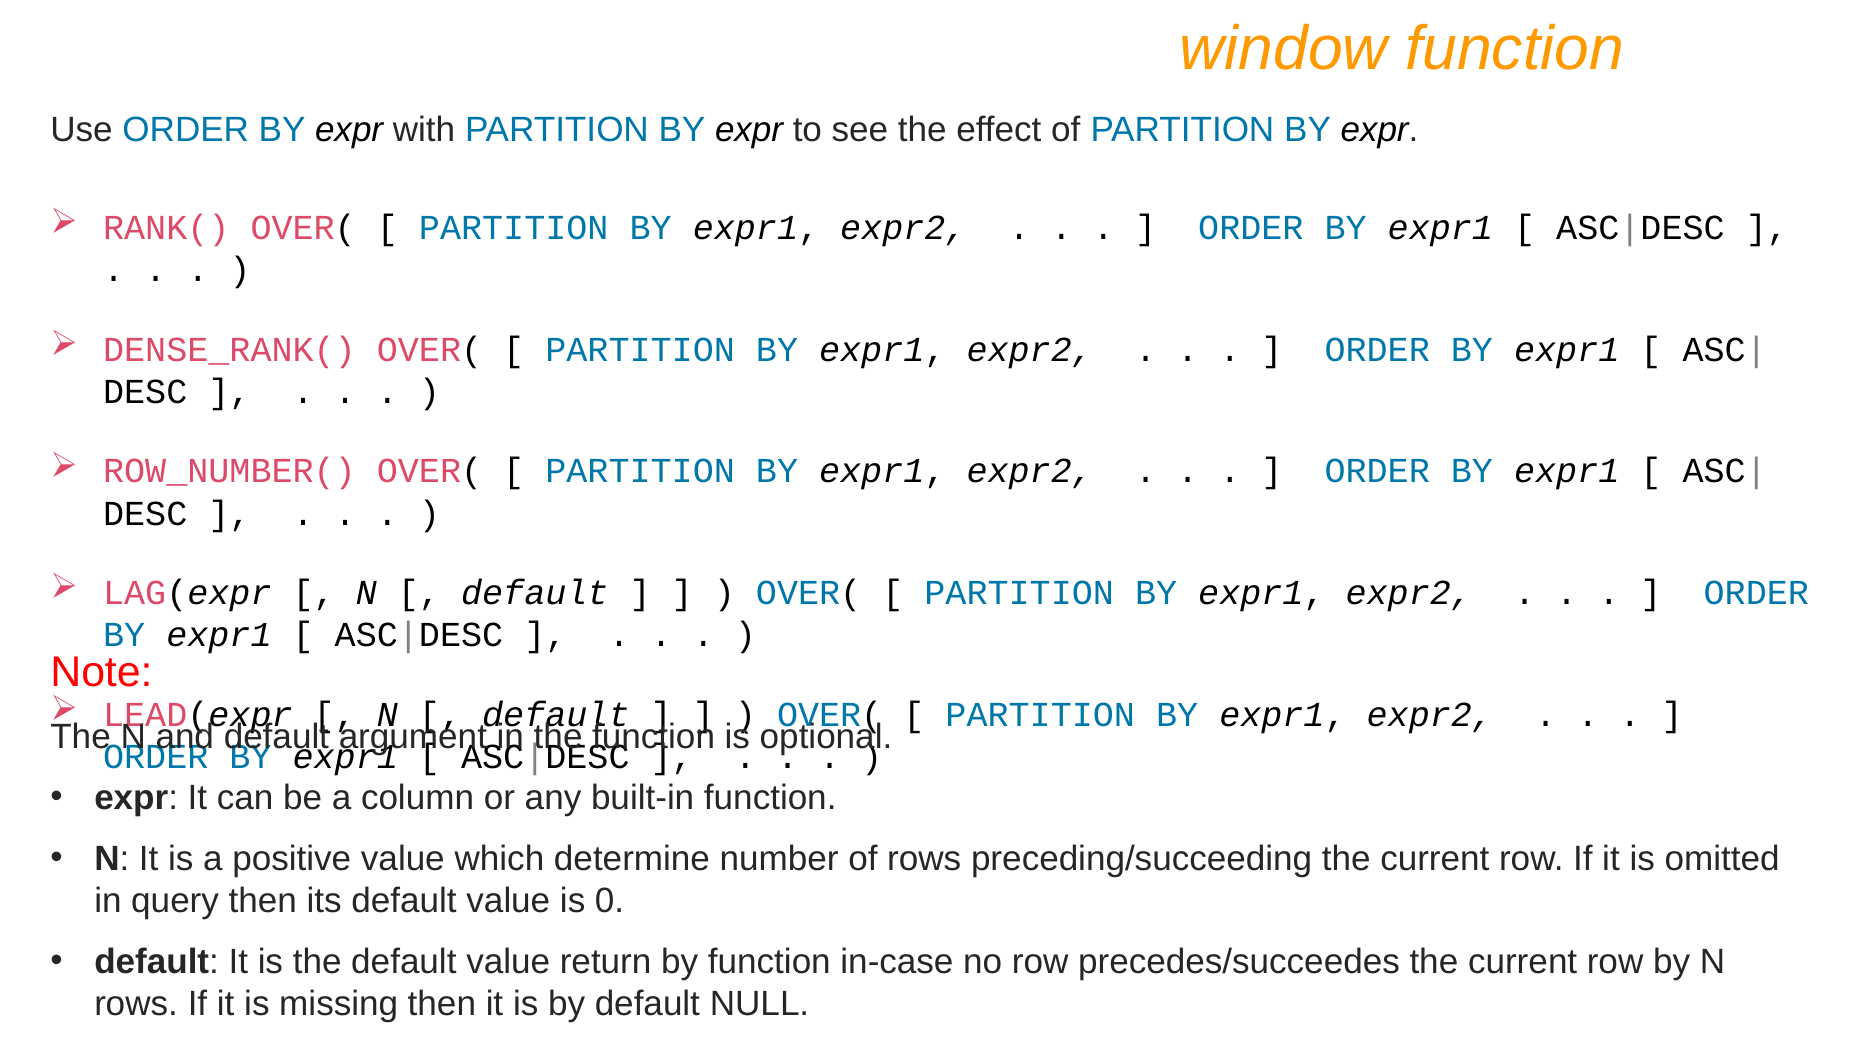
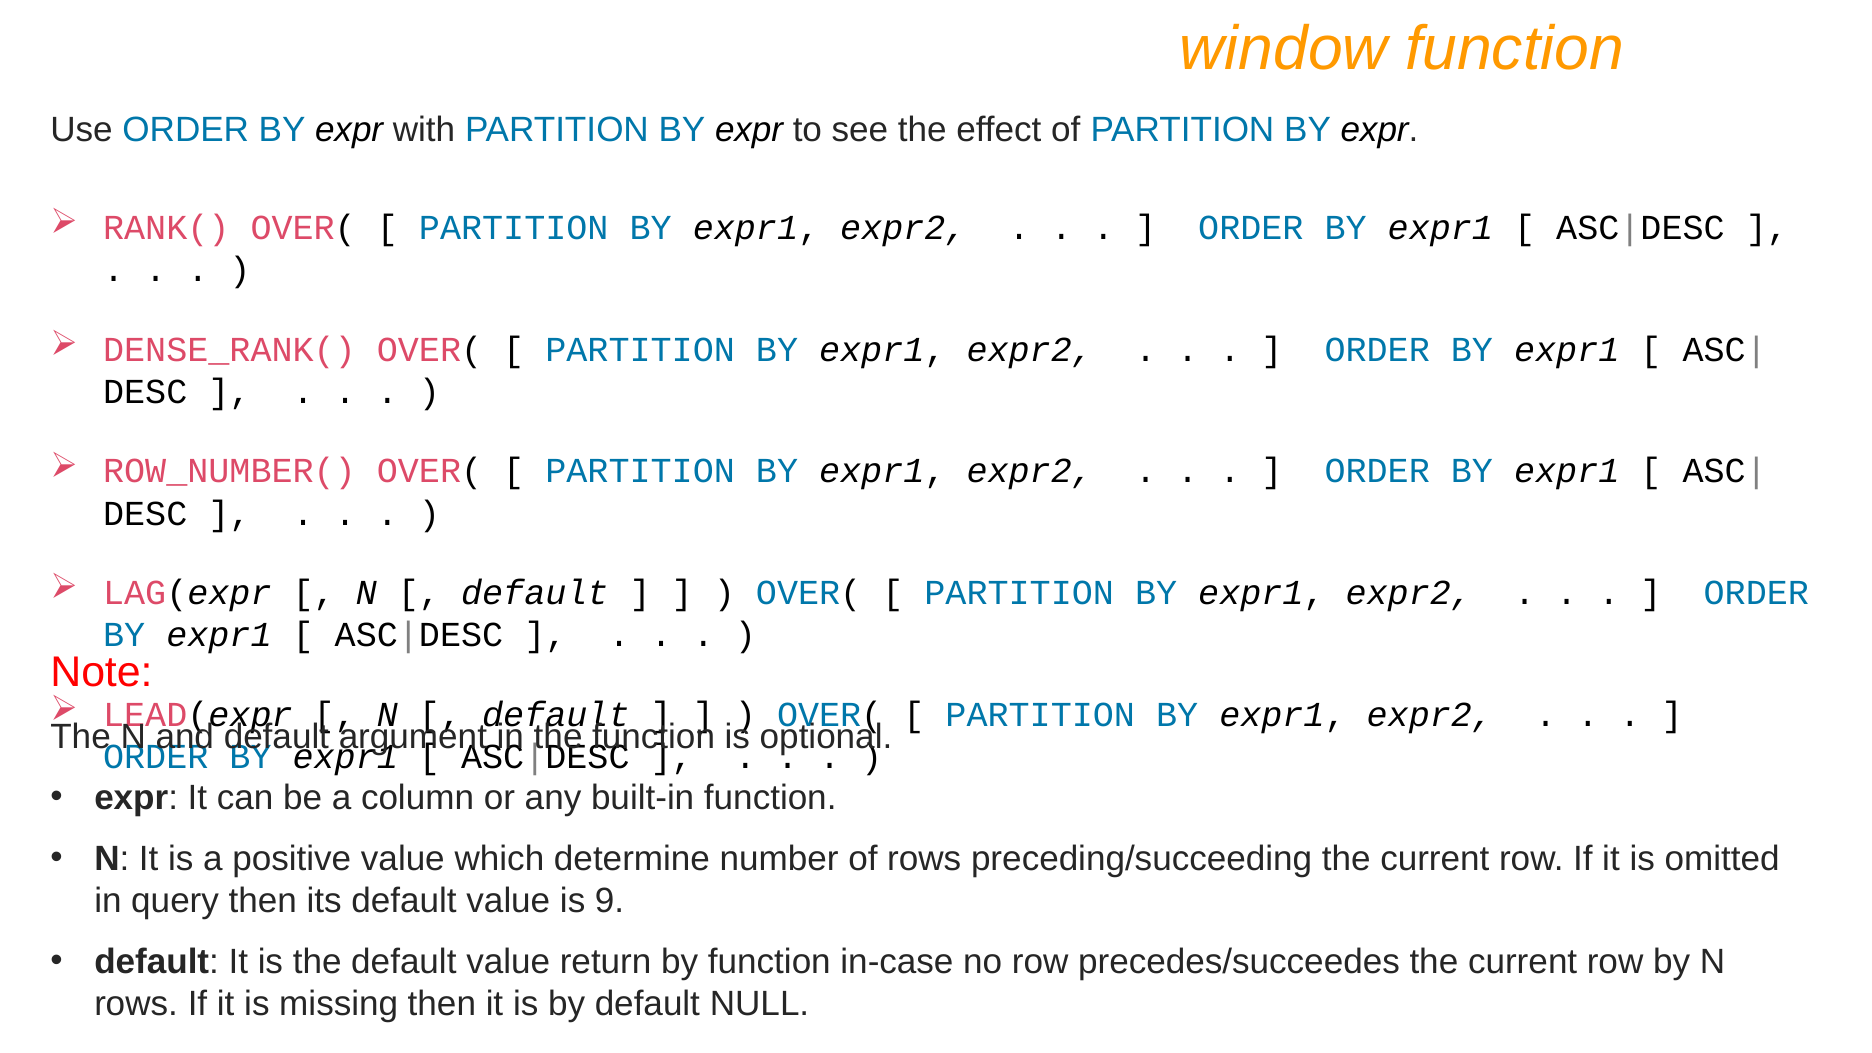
0: 0 -> 9
